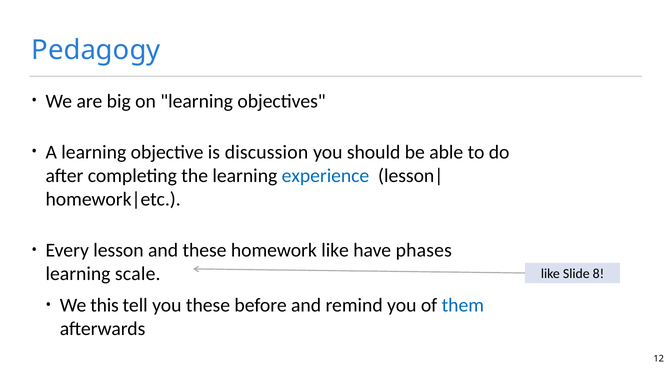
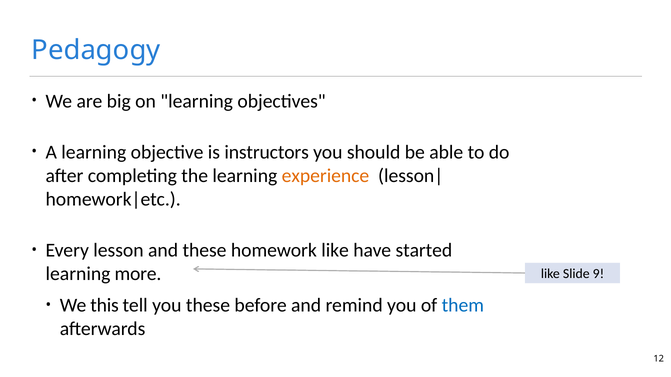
discussion: discussion -> instructors
experience colour: blue -> orange
phases: phases -> started
scale: scale -> more
8: 8 -> 9
